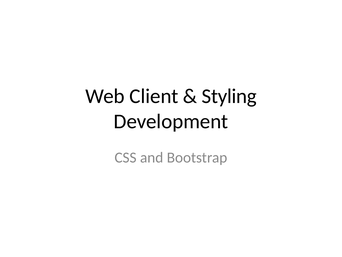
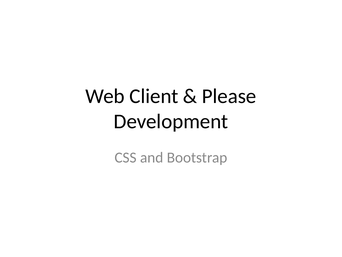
Styling: Styling -> Please
